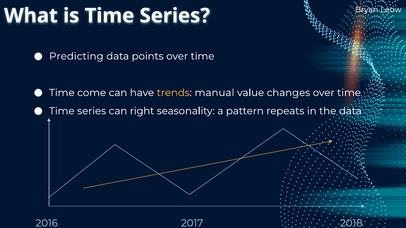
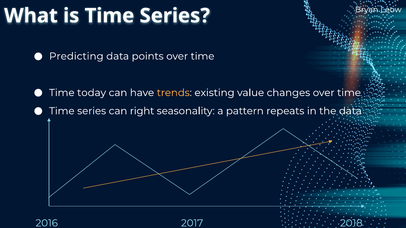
come: come -> today
manual: manual -> existing
